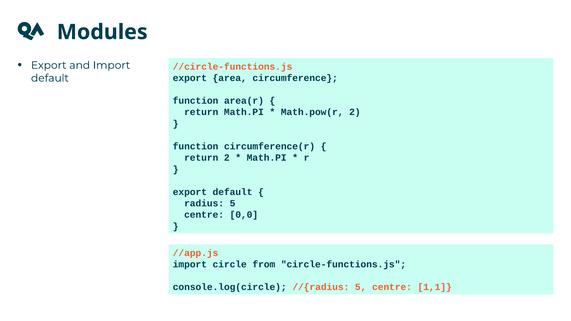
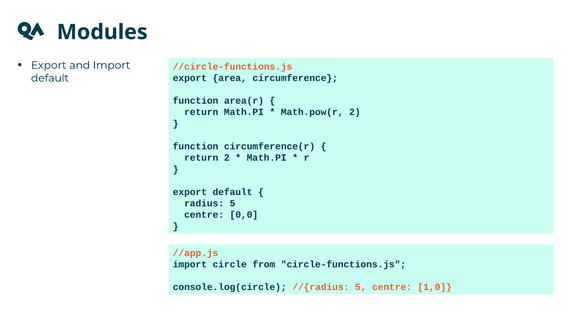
1,1: 1,1 -> 1,0
